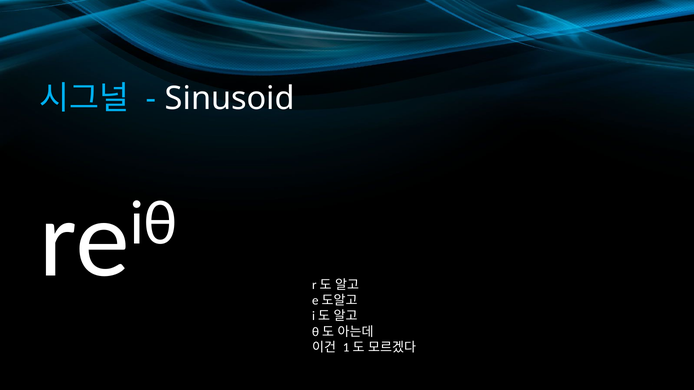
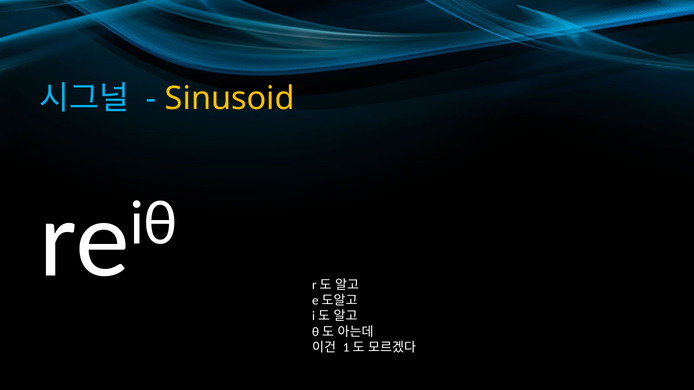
Sinusoid colour: white -> yellow
